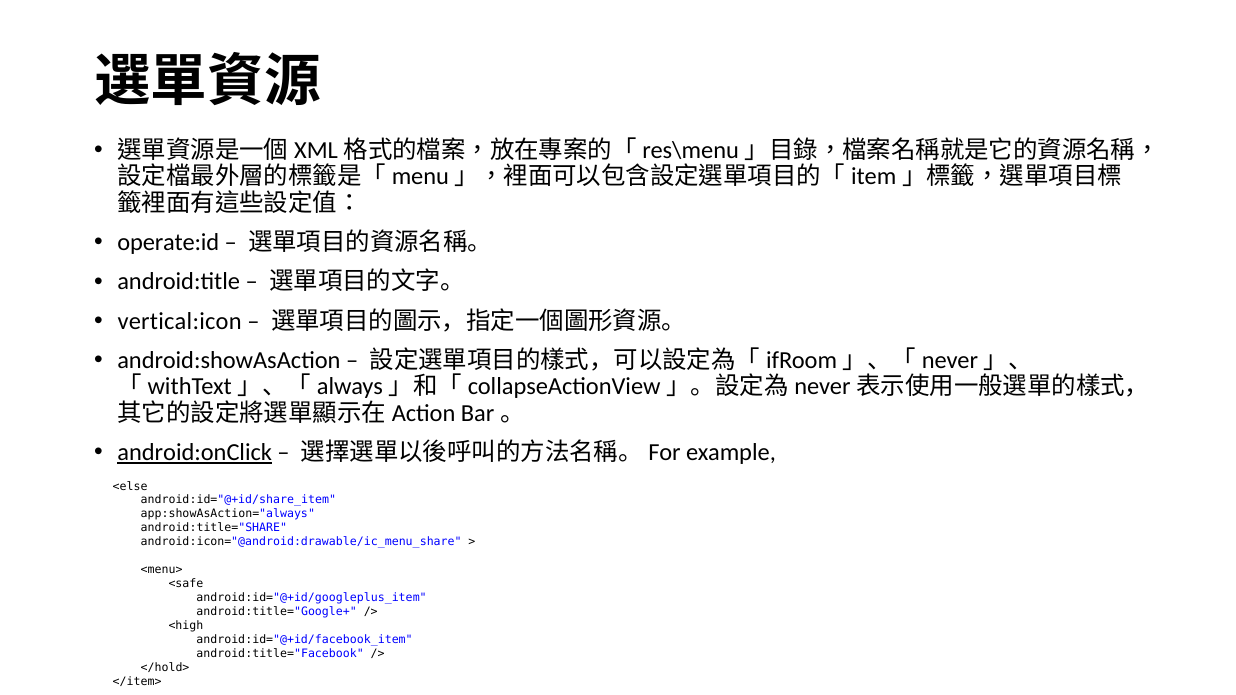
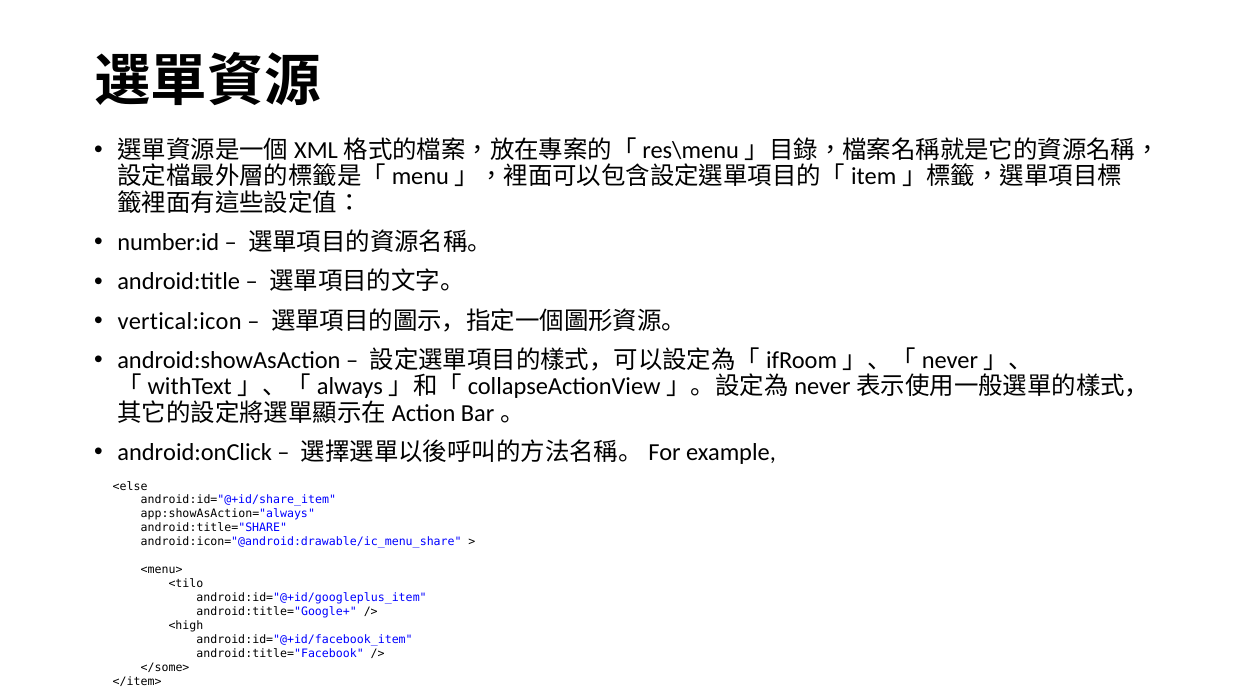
operate:id: operate:id -> number:id
android:onClick underline: present -> none
<safe: <safe -> <tilo
</hold>: </hold> -> </some>
